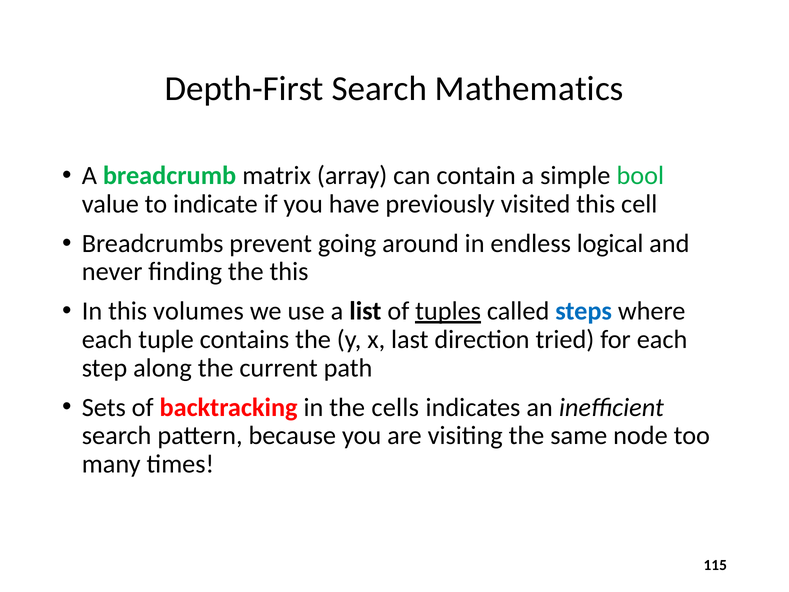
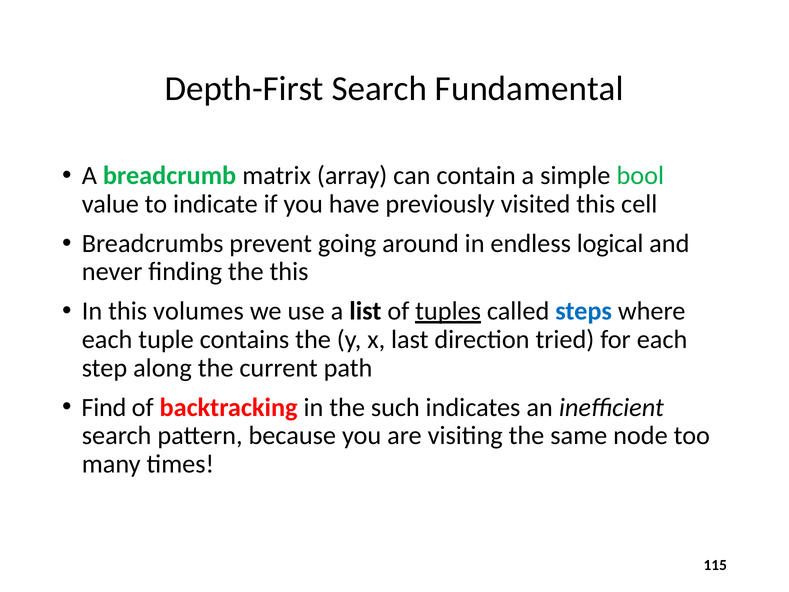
Mathematics: Mathematics -> Fundamental
Sets: Sets -> Find
cells: cells -> such
